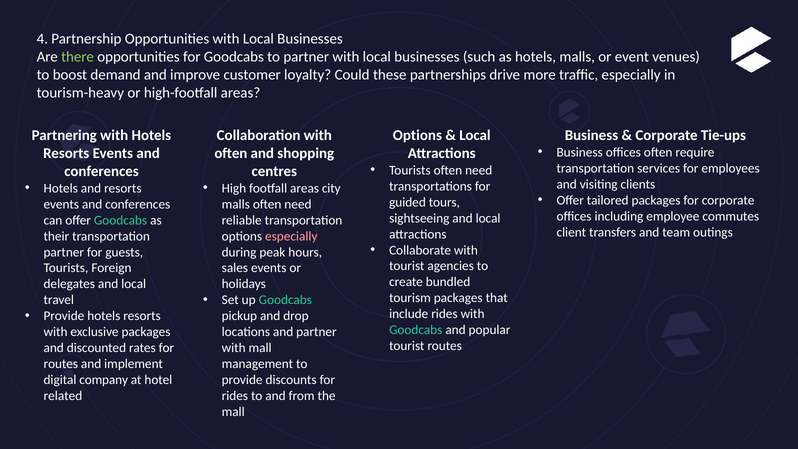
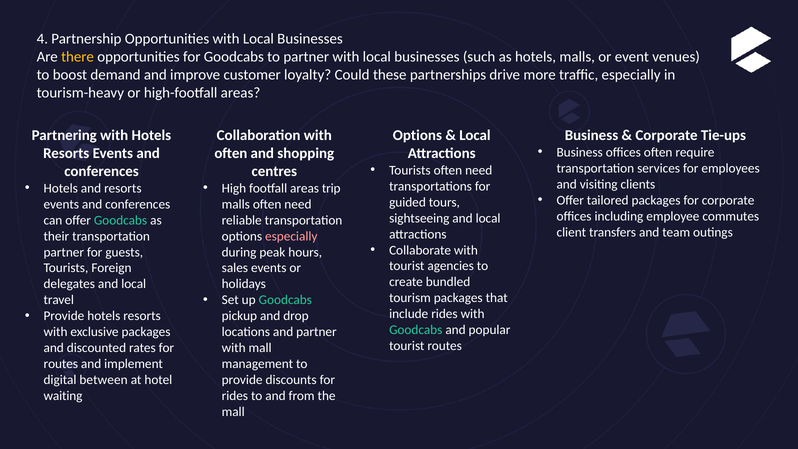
there colour: light green -> yellow
city: city -> trip
company: company -> between
related: related -> waiting
